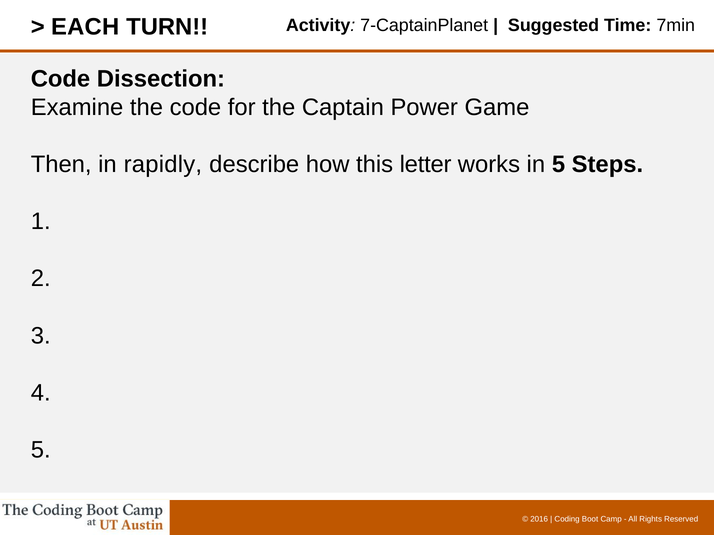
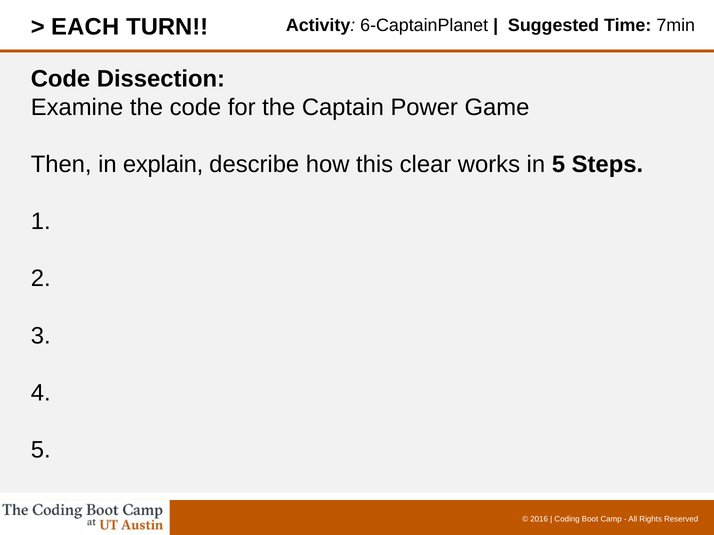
7-CaptainPlanet: 7-CaptainPlanet -> 6-CaptainPlanet
rapidly: rapidly -> explain
letter: letter -> clear
